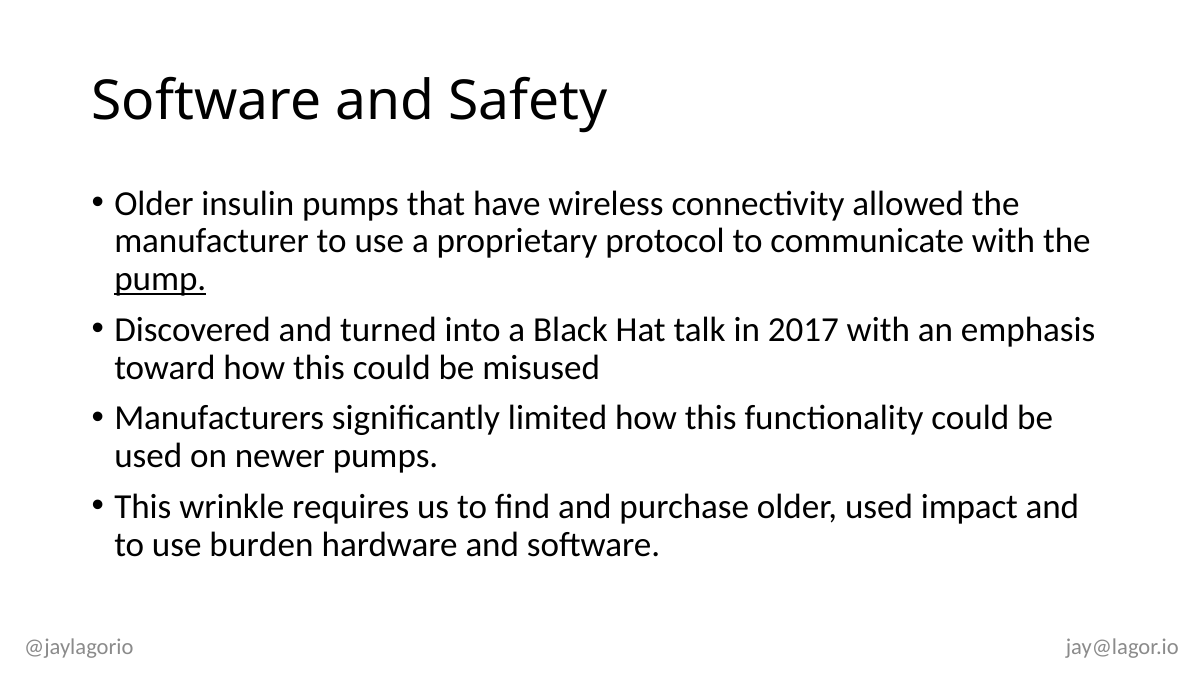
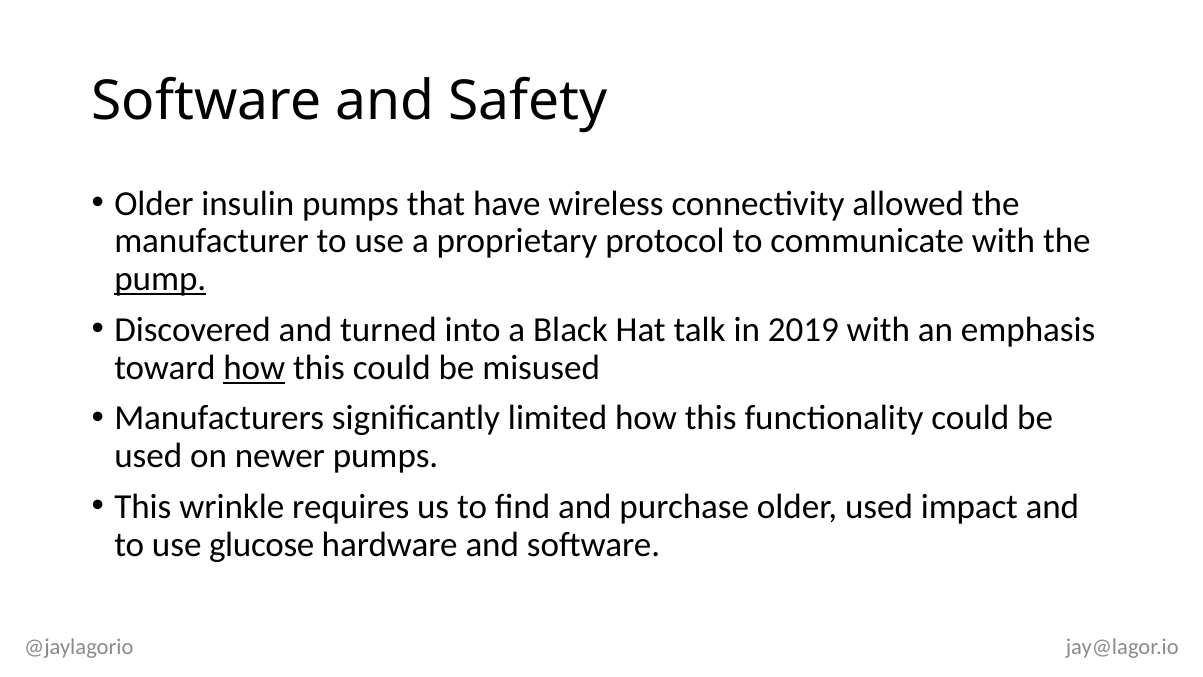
2017: 2017 -> 2019
how at (254, 368) underline: none -> present
burden: burden -> glucose
